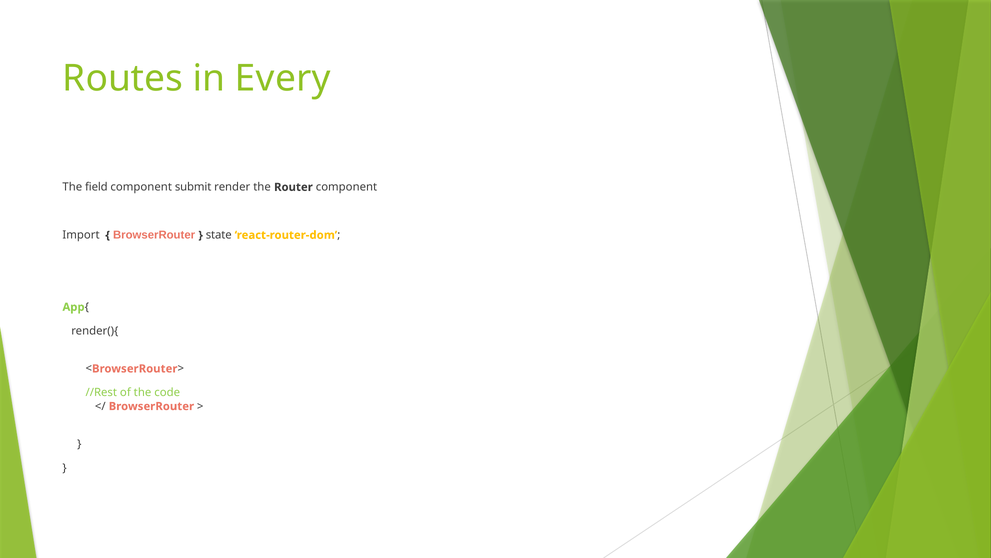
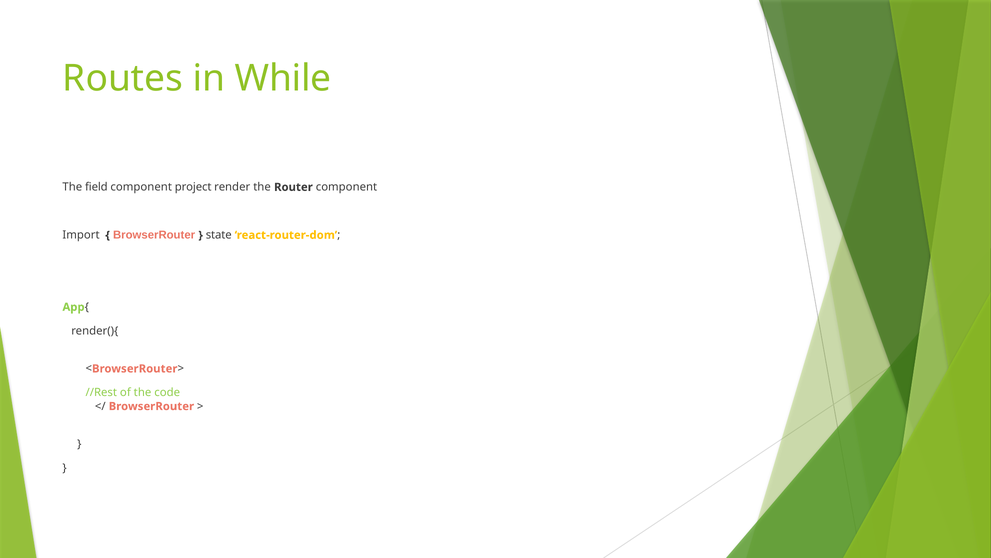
Every: Every -> While
submit: submit -> project
